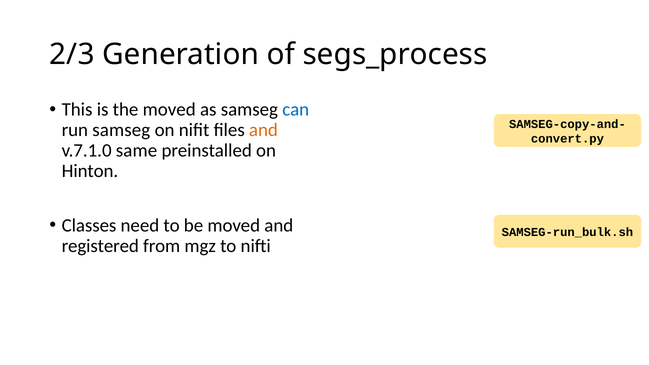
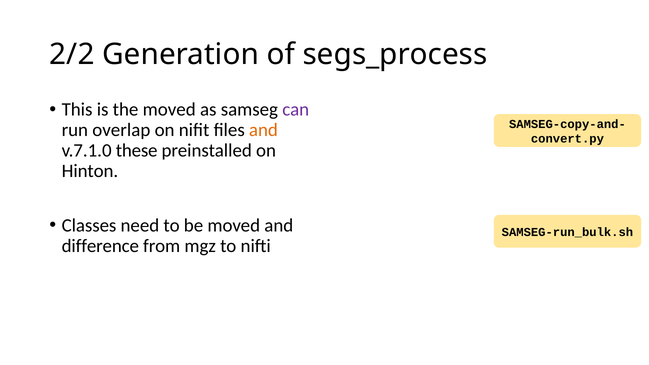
2/3: 2/3 -> 2/2
can colour: blue -> purple
run samseg: samseg -> overlap
same: same -> these
registered: registered -> difference
